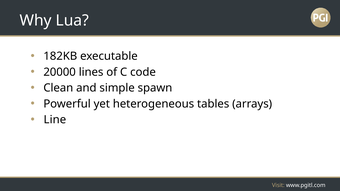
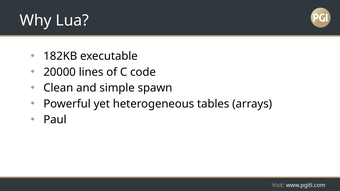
Line: Line -> Paul
